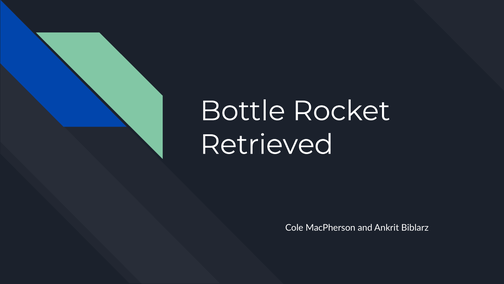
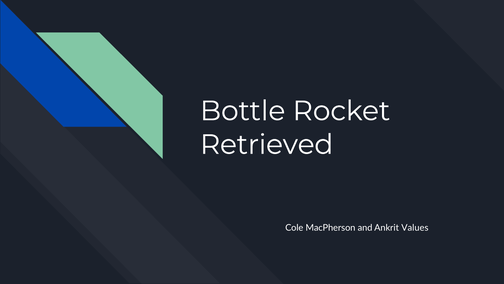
Biblarz: Biblarz -> Values
